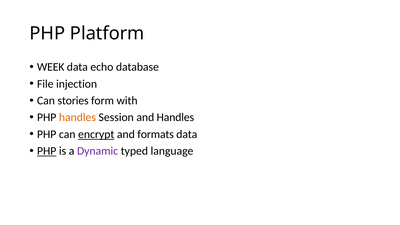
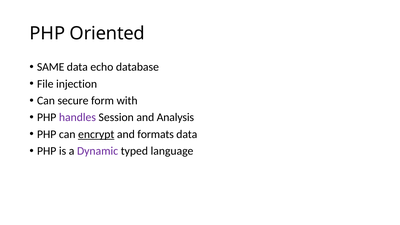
Platform: Platform -> Oriented
WEEK: WEEK -> SAME
stories: stories -> secure
handles at (77, 117) colour: orange -> purple
and Handles: Handles -> Analysis
PHP at (47, 151) underline: present -> none
